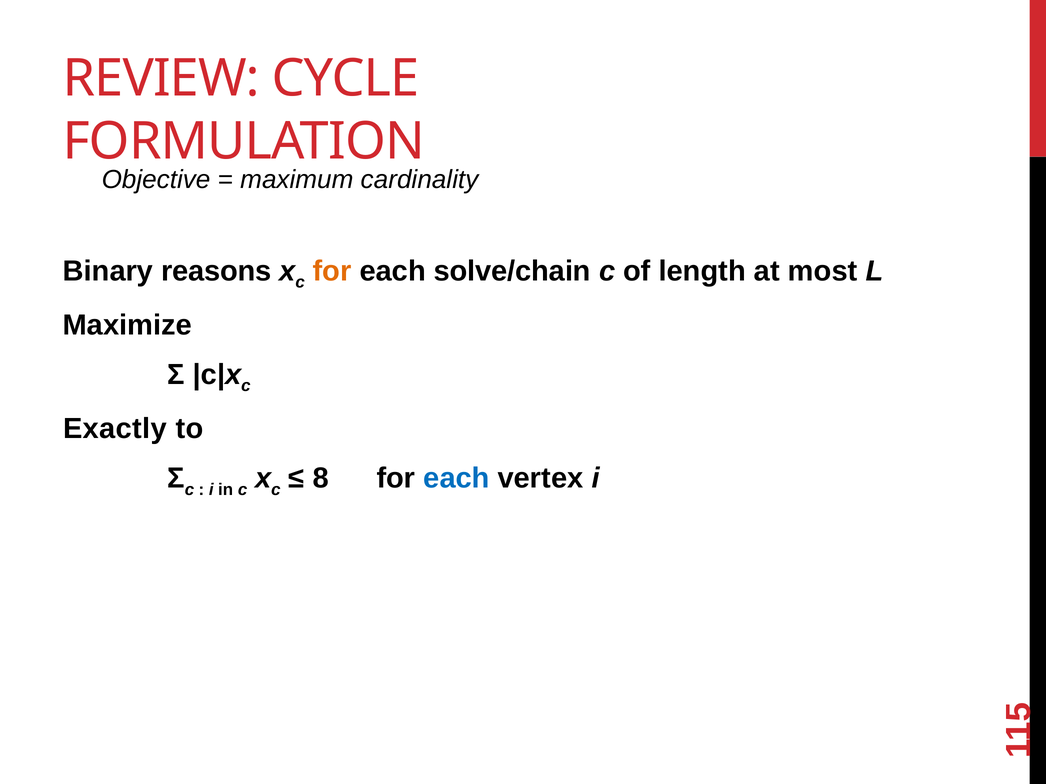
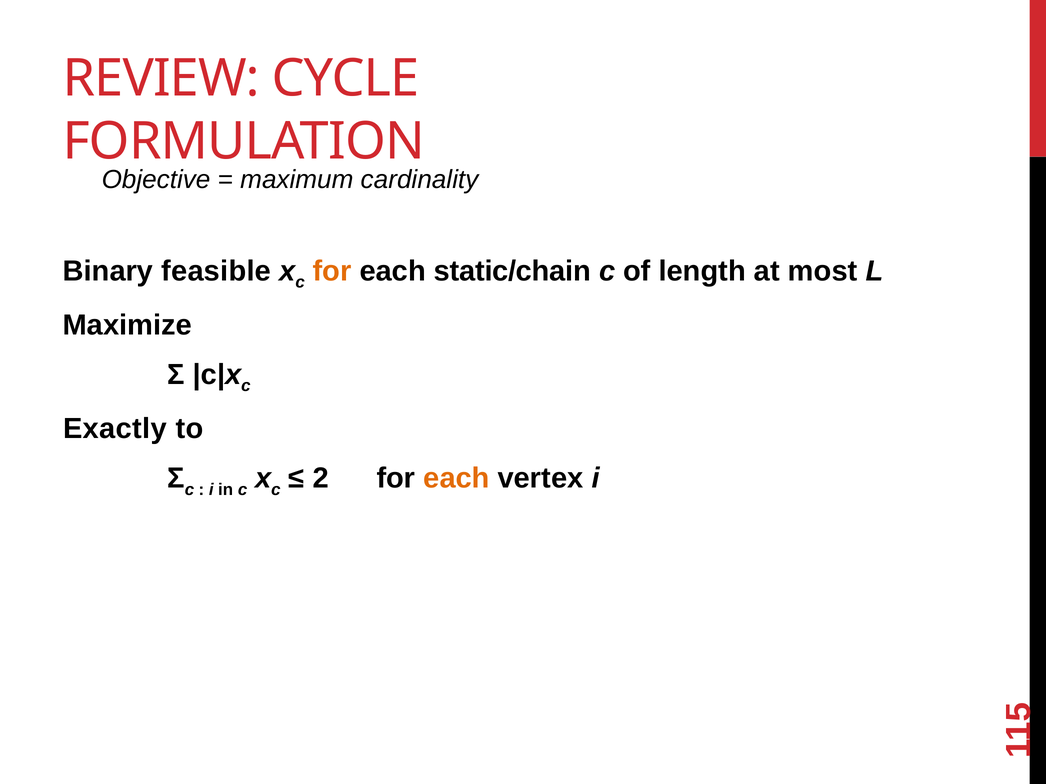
reasons: reasons -> feasible
solve/chain: solve/chain -> static/chain
8: 8 -> 2
each at (456, 478) colour: blue -> orange
